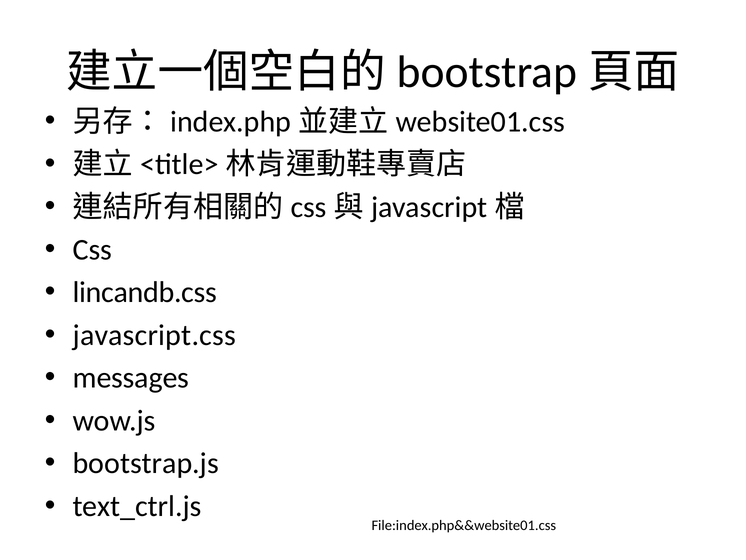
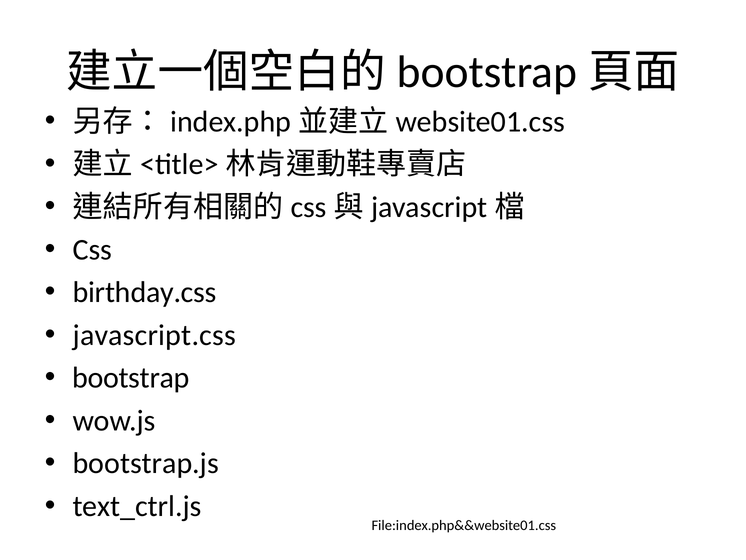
lincandb.css: lincandb.css -> birthday.css
messages: messages -> bootstrap
